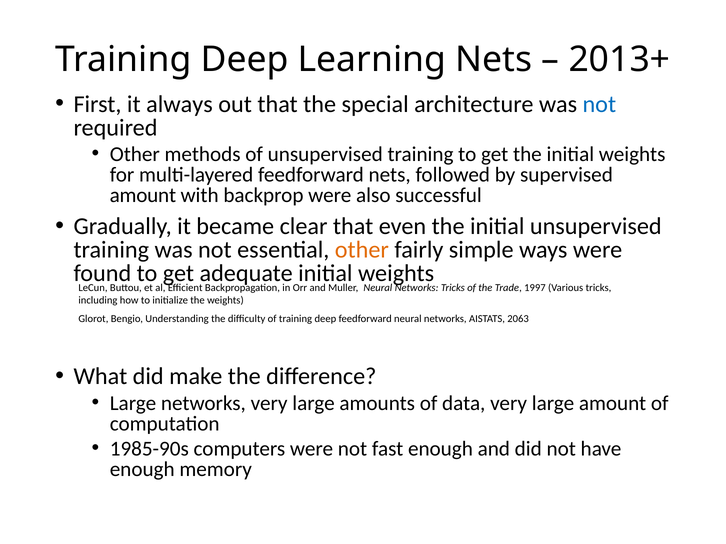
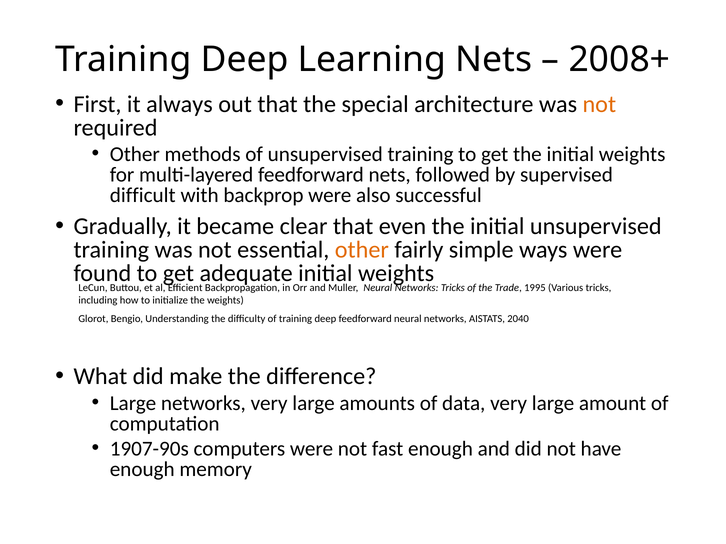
2013+: 2013+ -> 2008+
not at (599, 104) colour: blue -> orange
amount at (143, 196): amount -> difficult
1997: 1997 -> 1995
2063: 2063 -> 2040
1985-90s: 1985-90s -> 1907-90s
